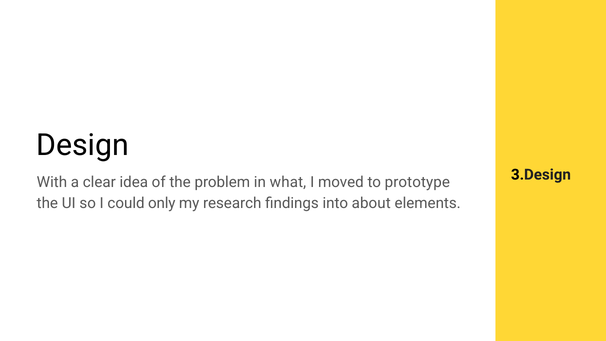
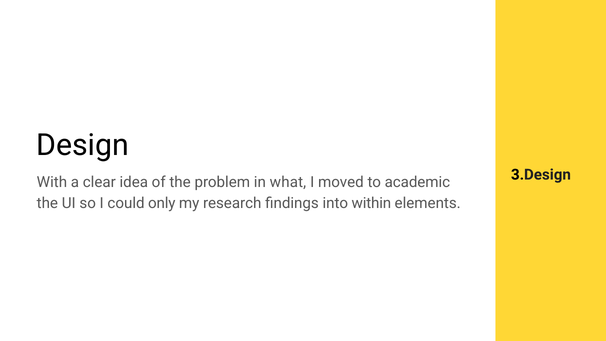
prototype: prototype -> academic
about: about -> within
